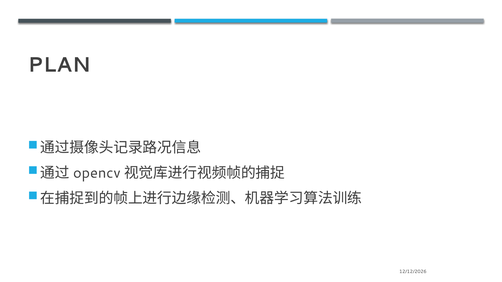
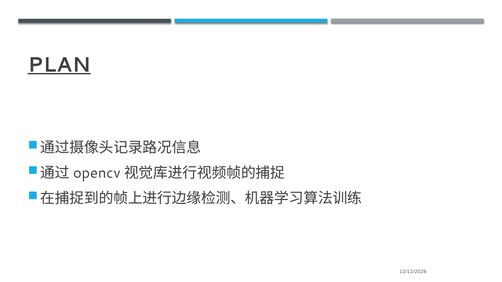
PLAN underline: none -> present
